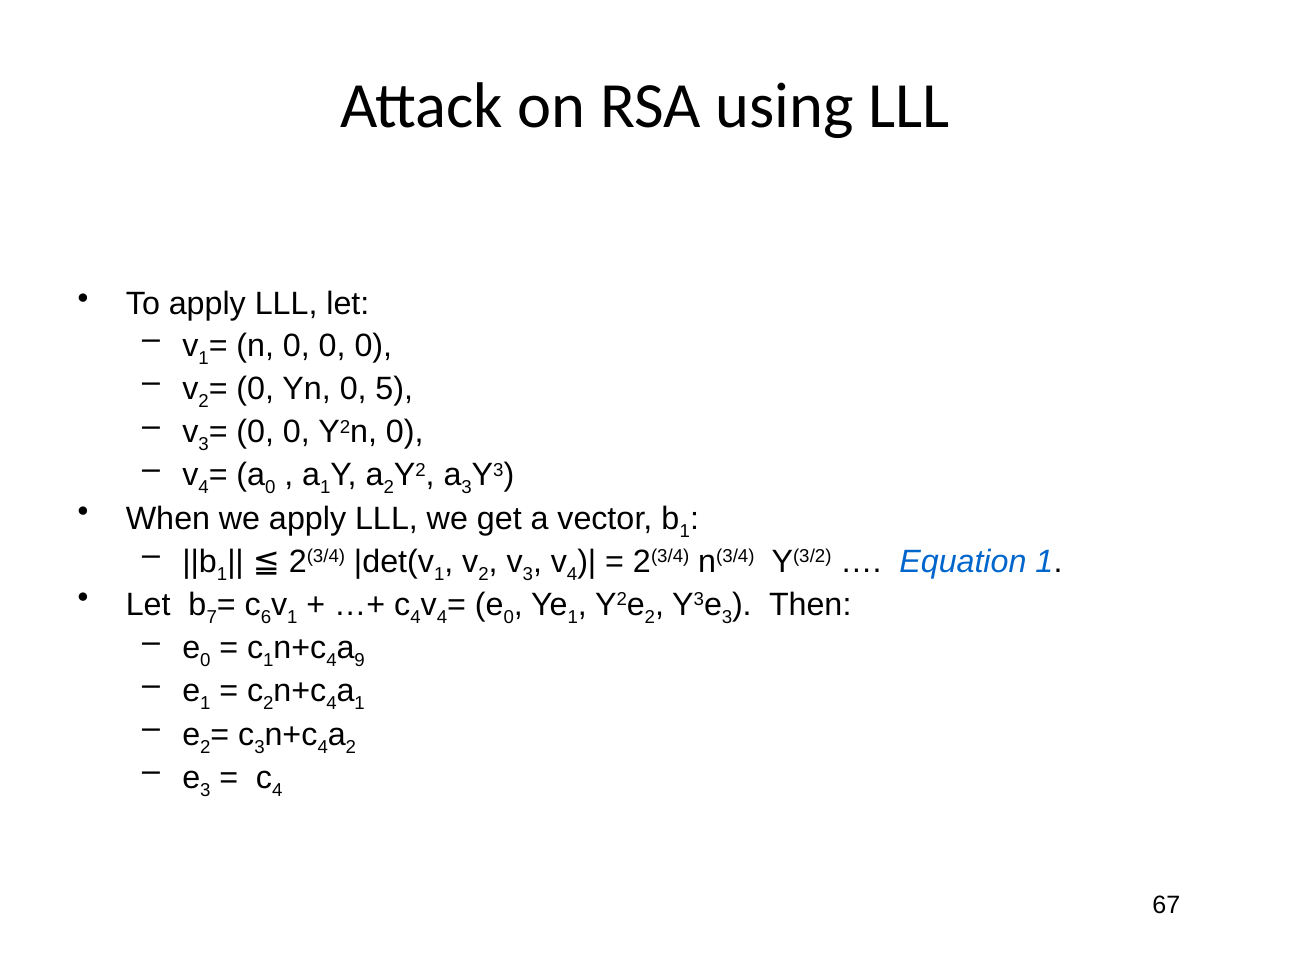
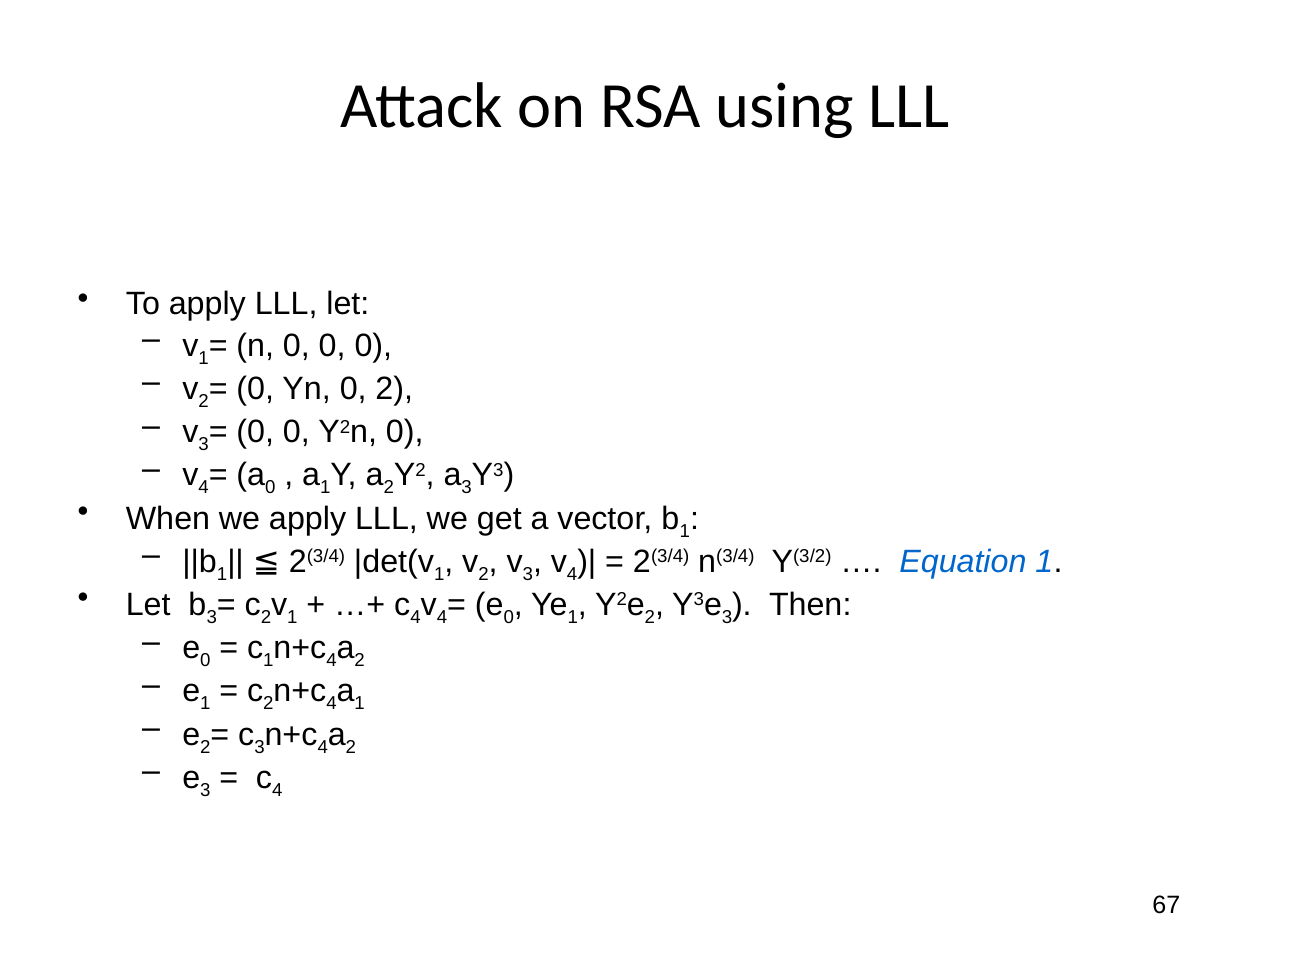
0 5: 5 -> 2
7 at (212, 617): 7 -> 3
6 at (266, 617): 6 -> 2
9 at (360, 660): 9 -> 2
